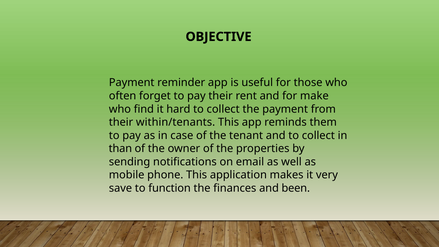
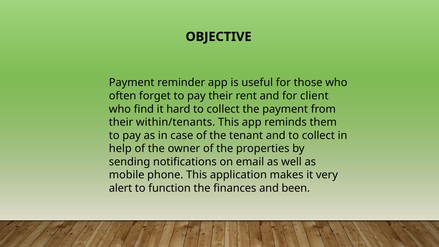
make: make -> client
than: than -> help
save: save -> alert
